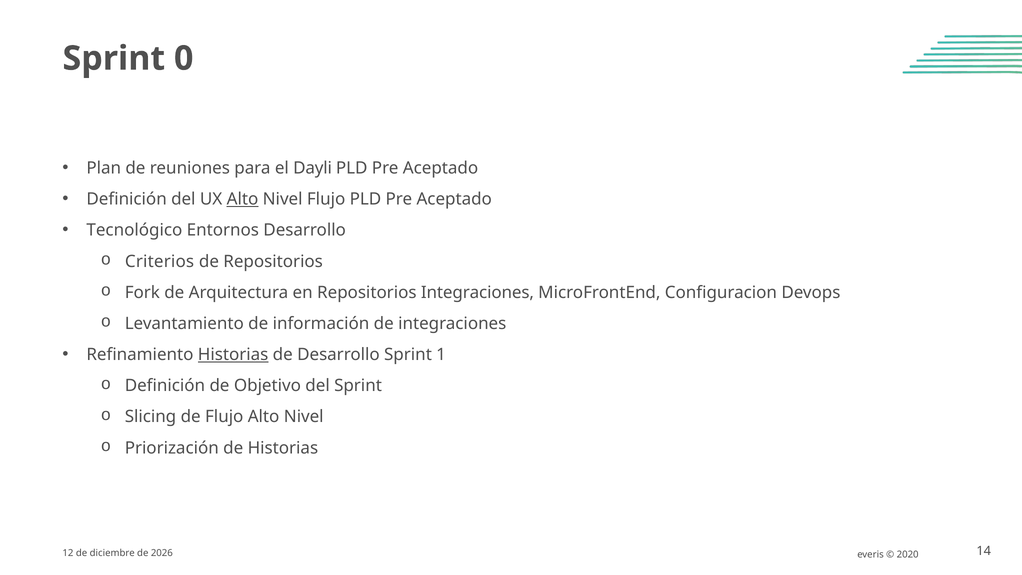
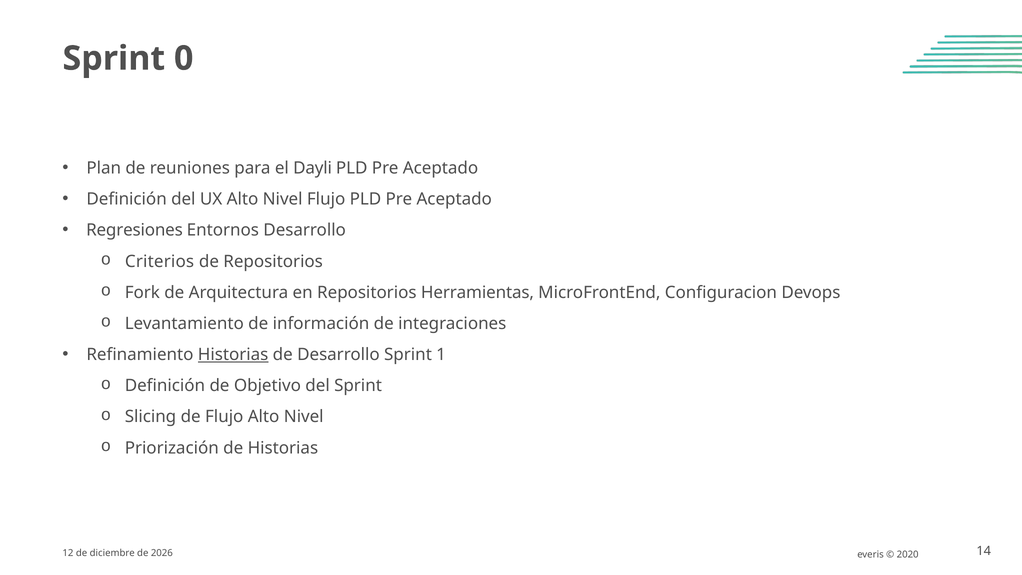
Alto at (243, 199) underline: present -> none
Tecnológico: Tecnológico -> Regresiones
Repositorios Integraciones: Integraciones -> Herramientas
